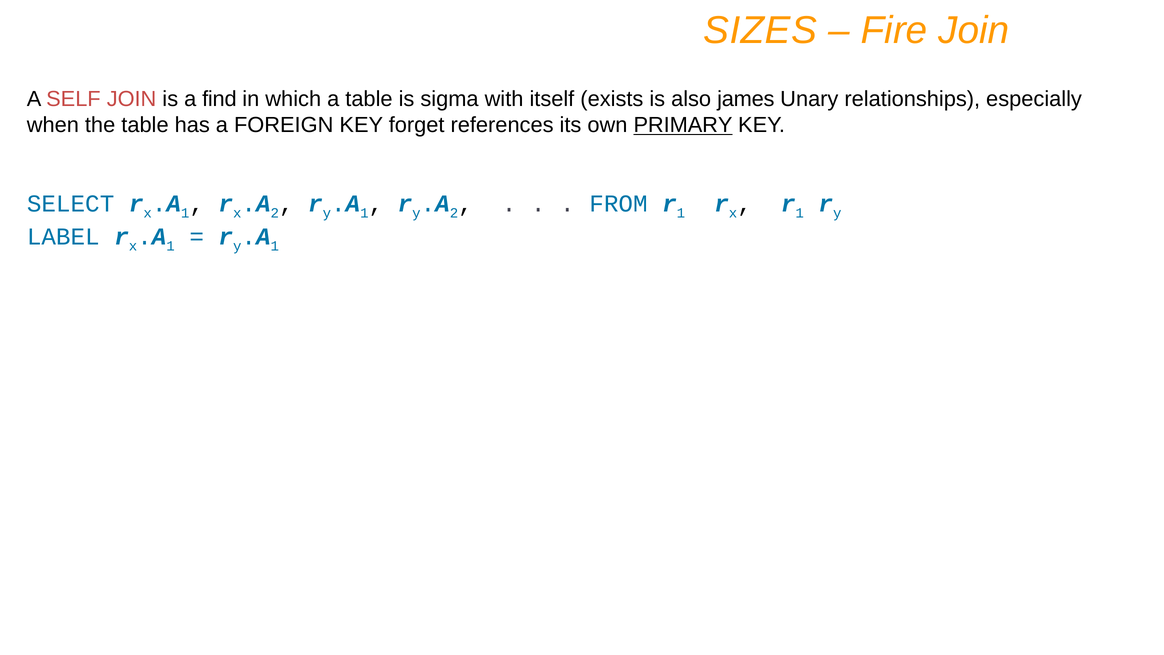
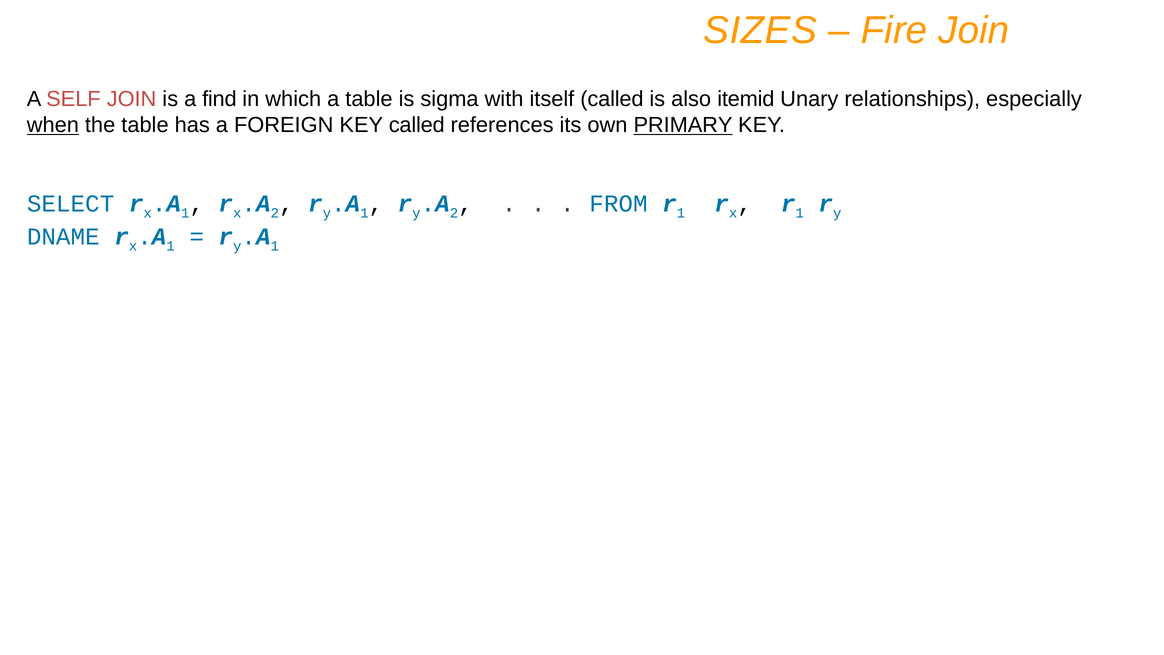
itself exists: exists -> called
james: james -> itemid
when underline: none -> present
KEY forget: forget -> called
LABEL: LABEL -> DNAME
